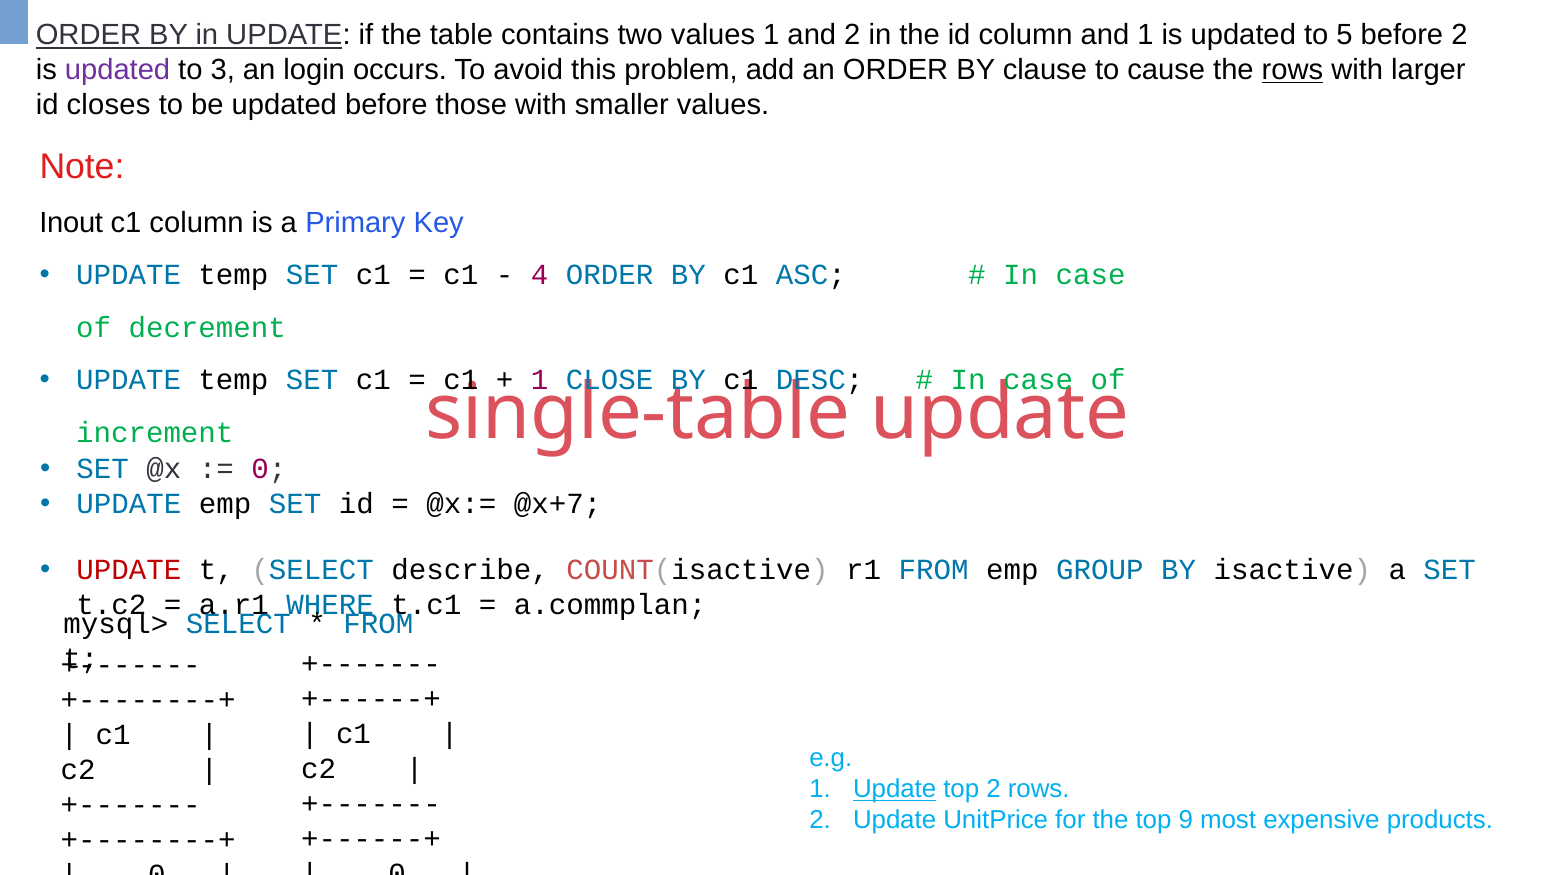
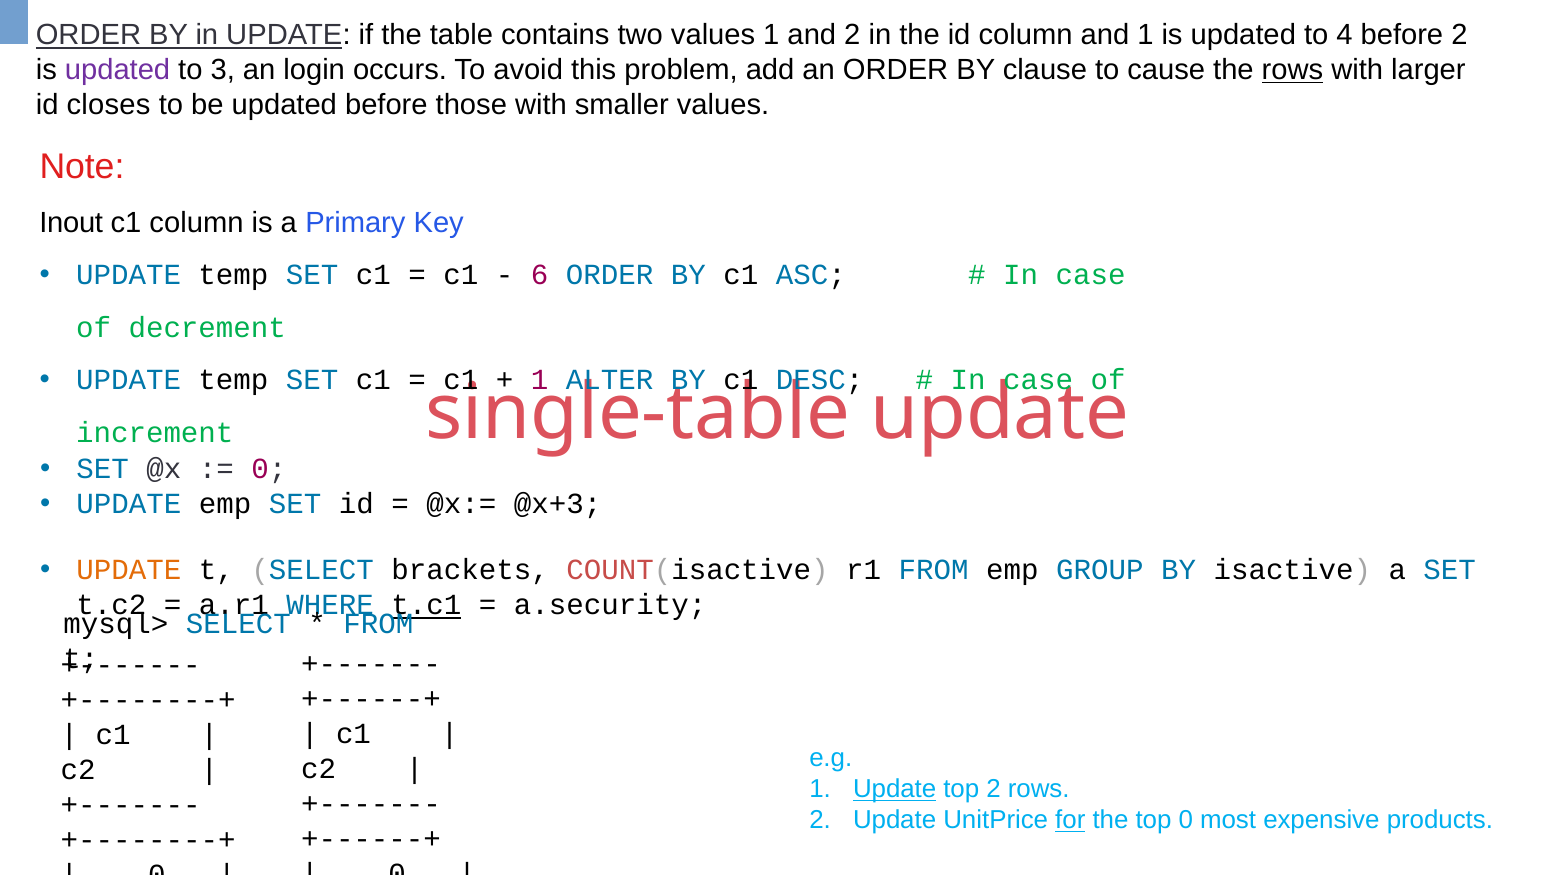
5: 5 -> 4
4 at (540, 275): 4 -> 6
CLOSE: CLOSE -> ALTER
@x+7: @x+7 -> @x+3
UPDATE at (129, 570) colour: red -> orange
describe: describe -> brackets
t.c1 underline: none -> present
a.commplan: a.commplan -> a.security
for underline: none -> present
top 9: 9 -> 0
